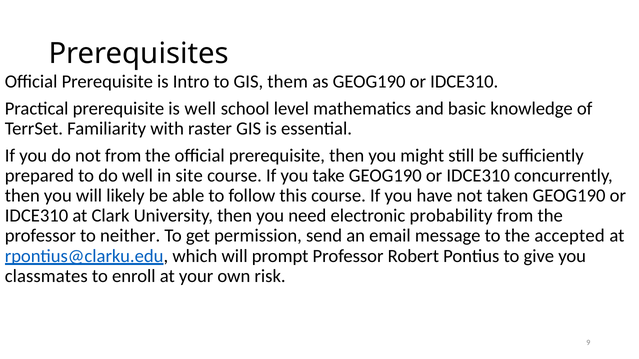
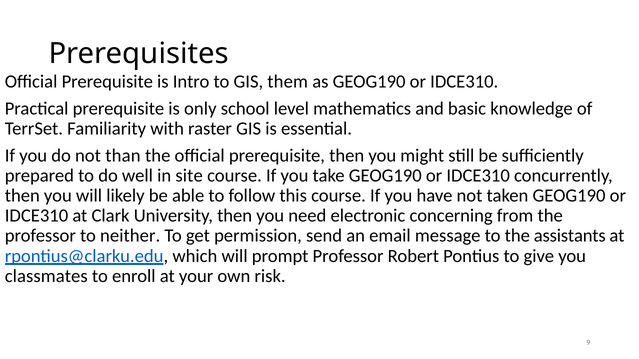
is well: well -> only
not from: from -> than
probability: probability -> concerning
accepted: accepted -> assistants
